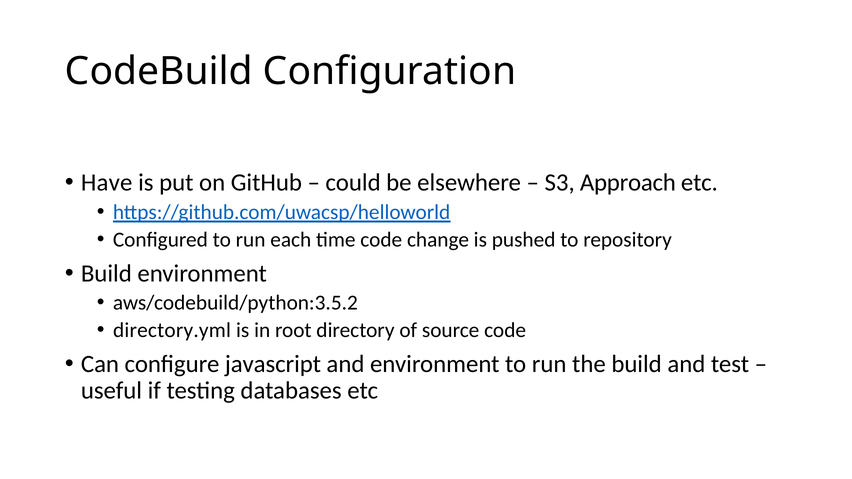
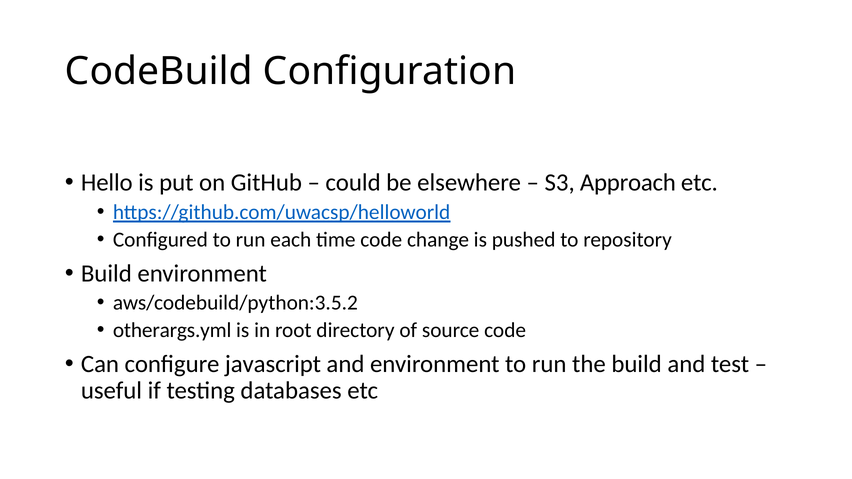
Have: Have -> Hello
directory.yml: directory.yml -> otherargs.yml
